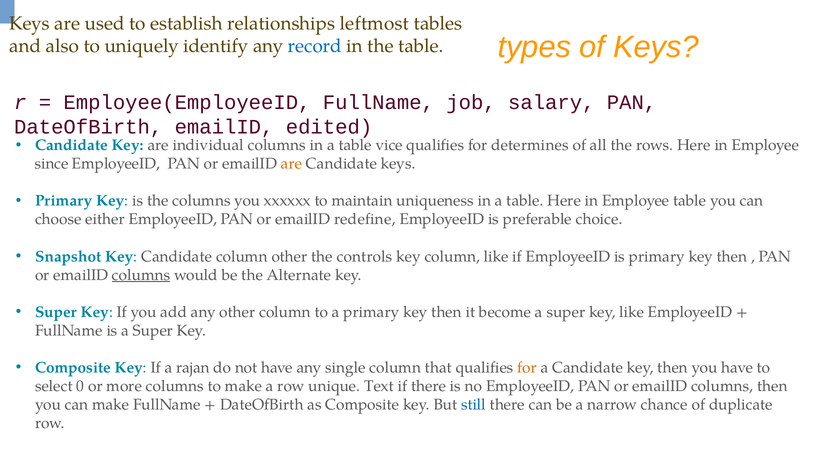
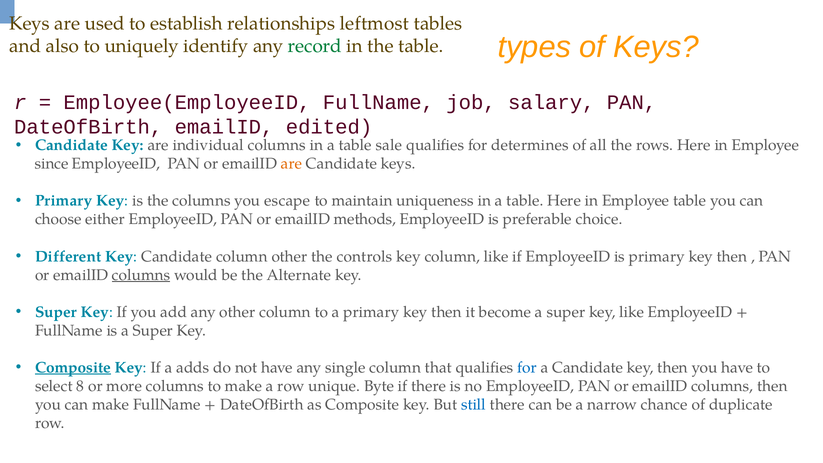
record colour: blue -> green
vice: vice -> sale
xxxxxx: xxxxxx -> escape
redefine: redefine -> methods
Snapshot: Snapshot -> Different
Composite at (73, 367) underline: none -> present
rajan: rajan -> adds
for at (527, 367) colour: orange -> blue
0: 0 -> 8
Text: Text -> Byte
